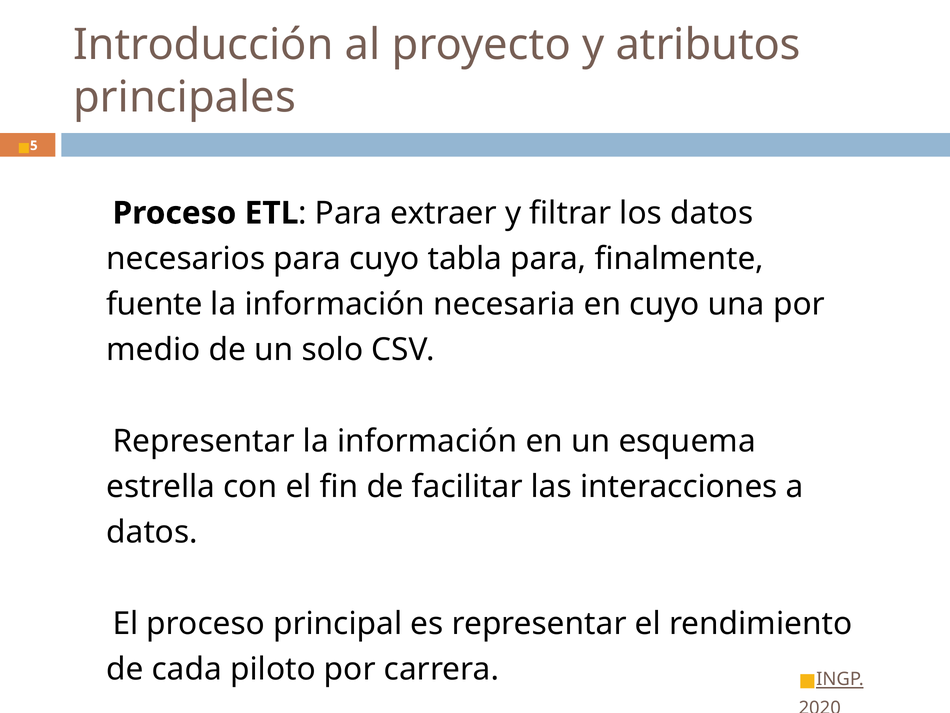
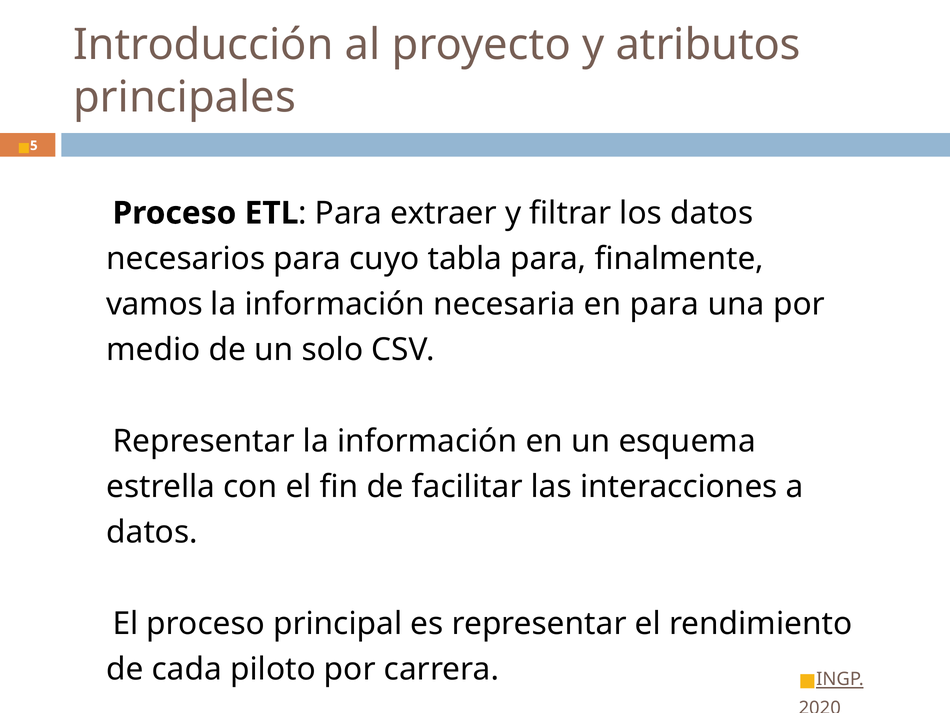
fuente: fuente -> vamos
en cuyo: cuyo -> para
